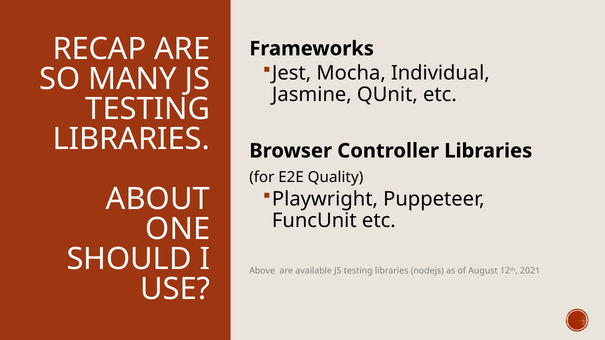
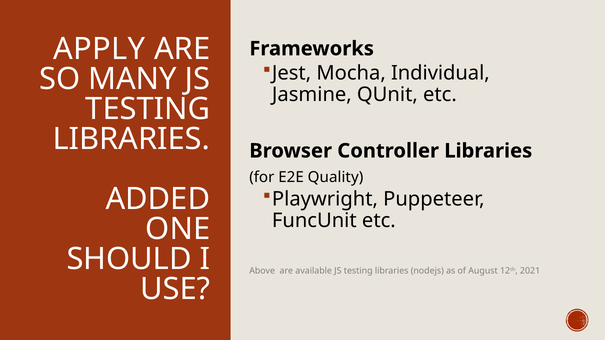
RECAP: RECAP -> APPLY
ABOUT: ABOUT -> ADDED
